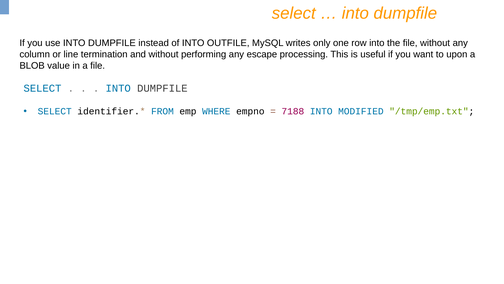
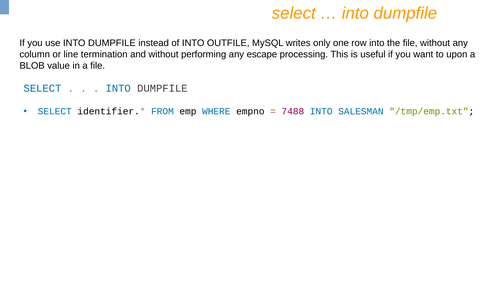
7188: 7188 -> 7488
MODIFIED: MODIFIED -> SALESMAN
